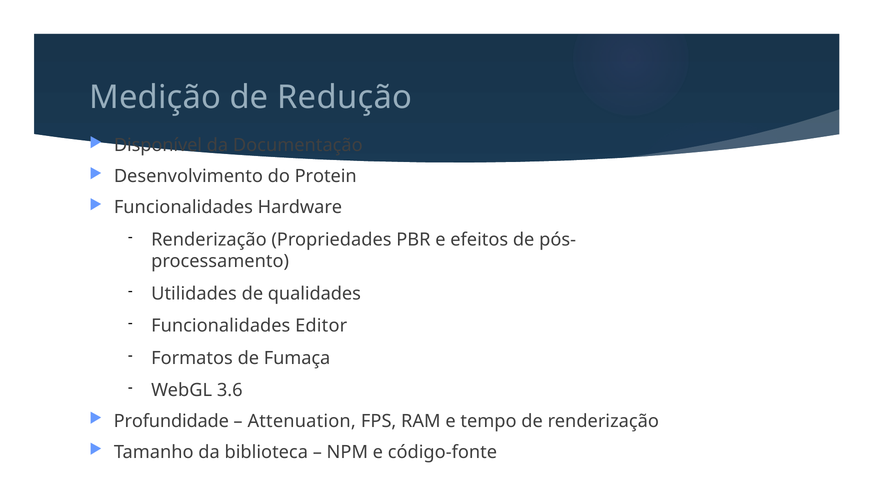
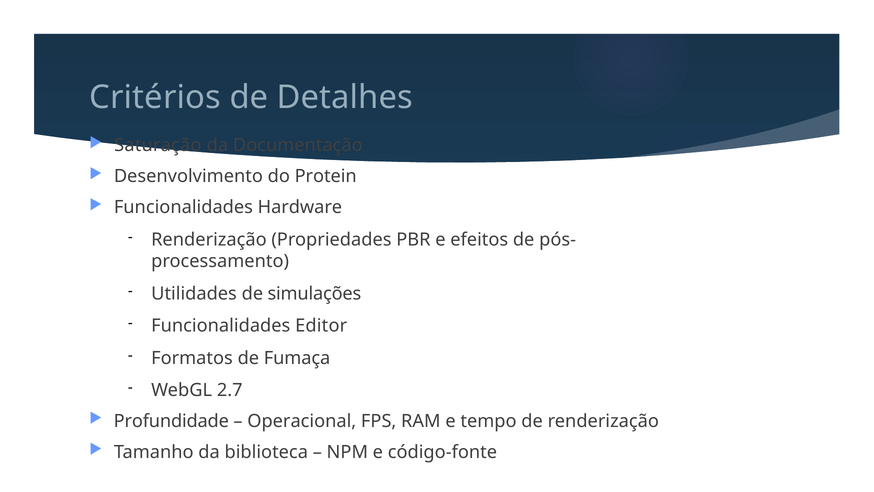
Medição: Medição -> Critérios
Redução: Redução -> Detalhes
Disponível: Disponível -> Saturação
qualidades: qualidades -> simulações
3.6: 3.6 -> 2.7
Attenuation: Attenuation -> Operacional
